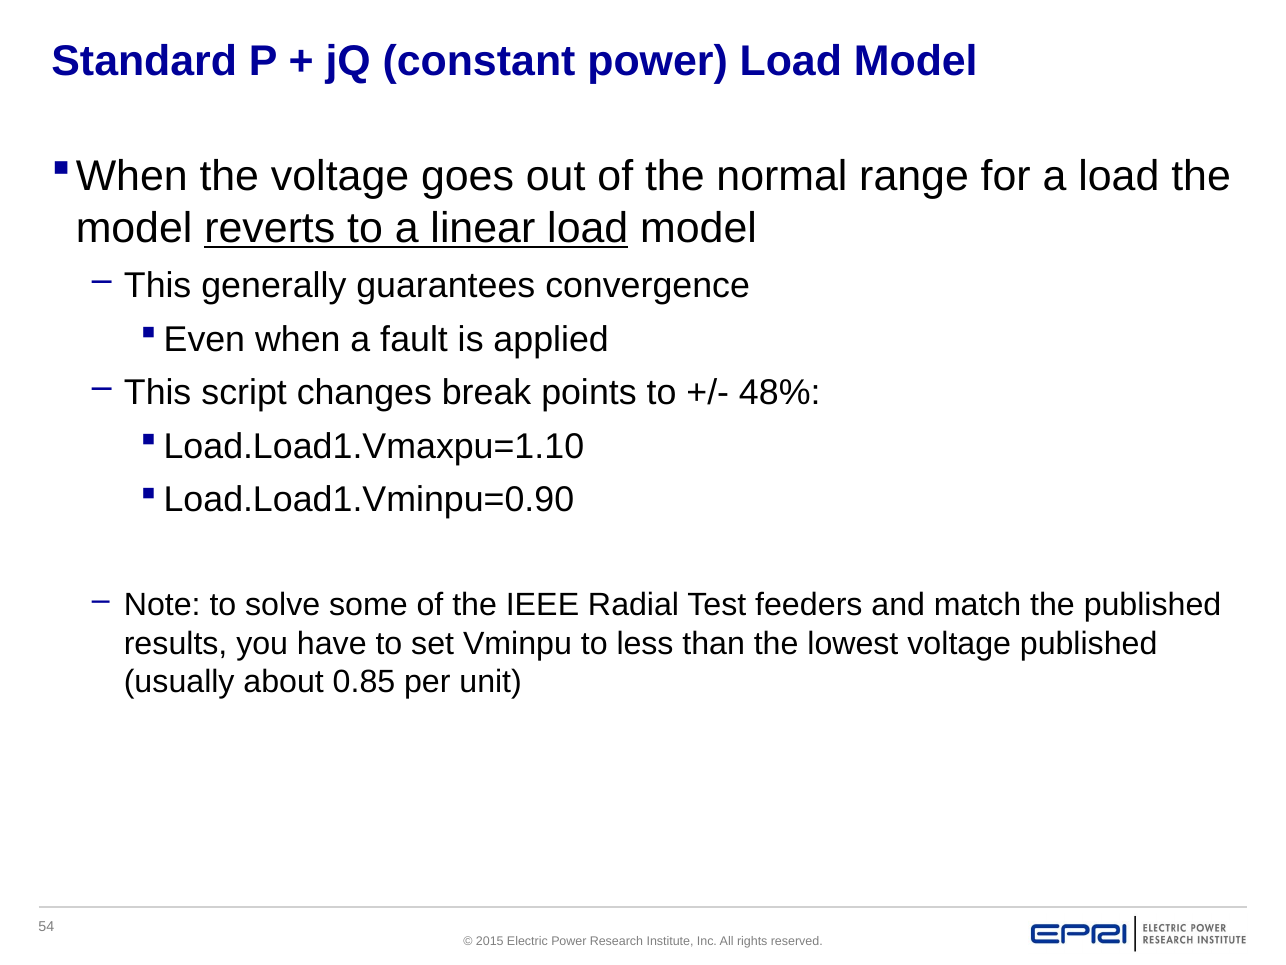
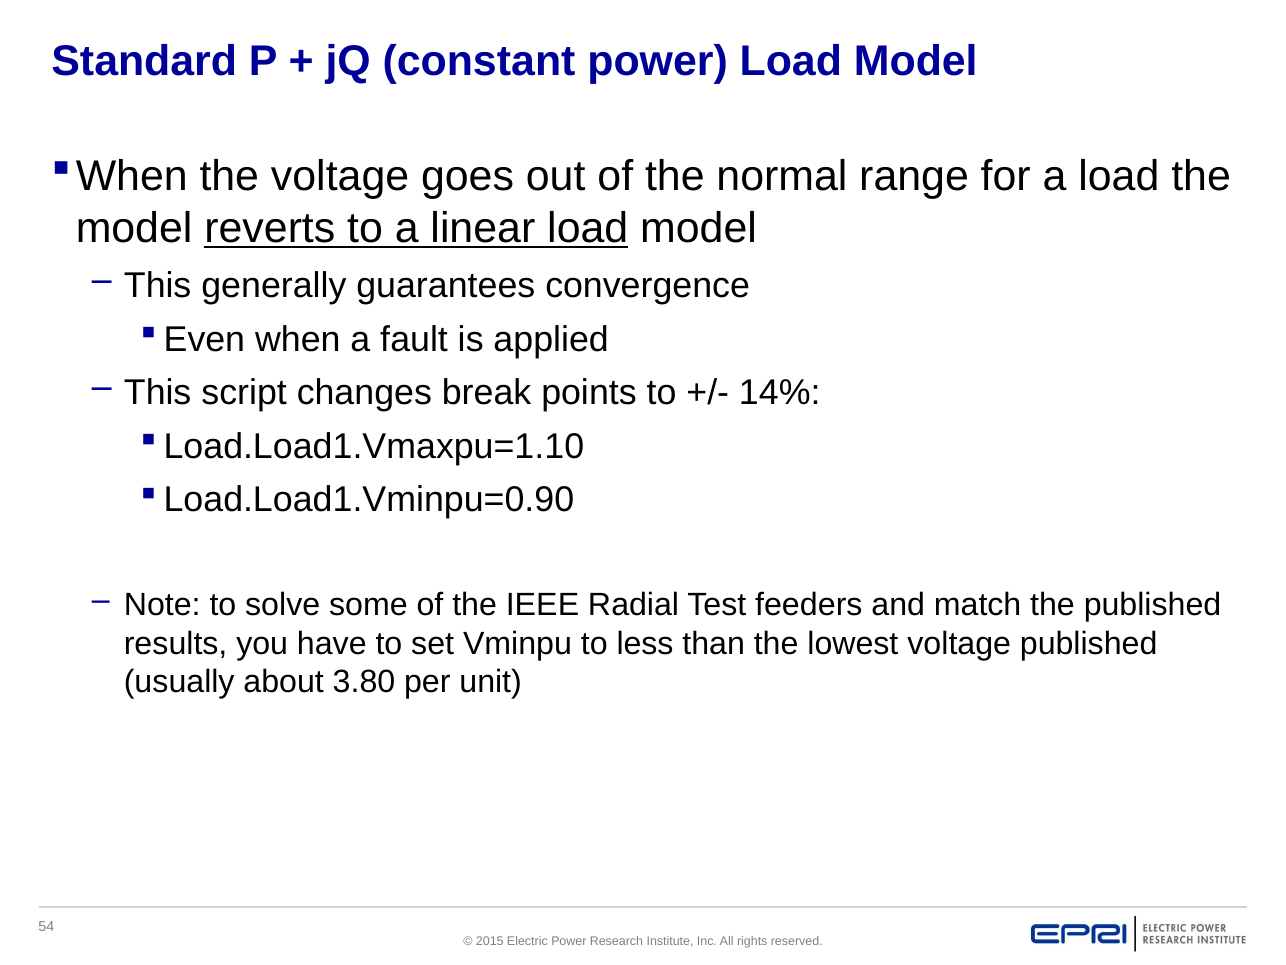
48%: 48% -> 14%
0.85: 0.85 -> 3.80
